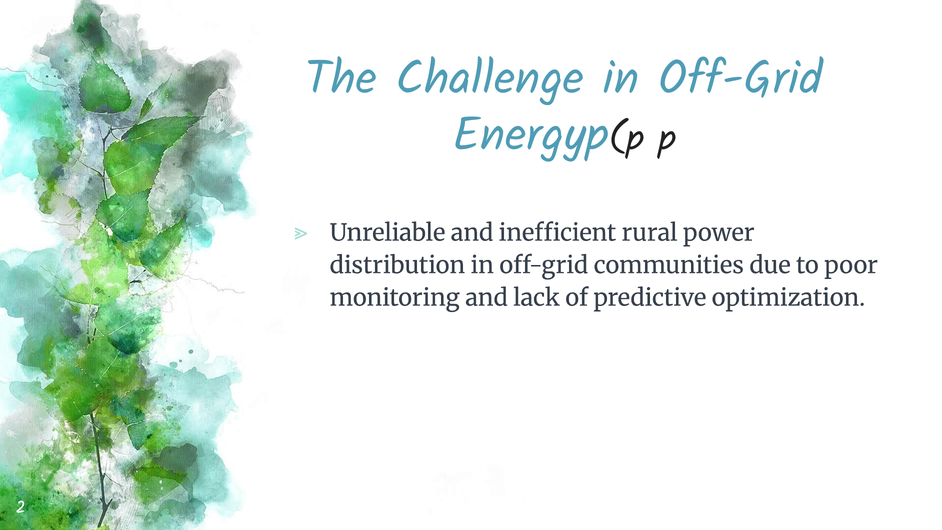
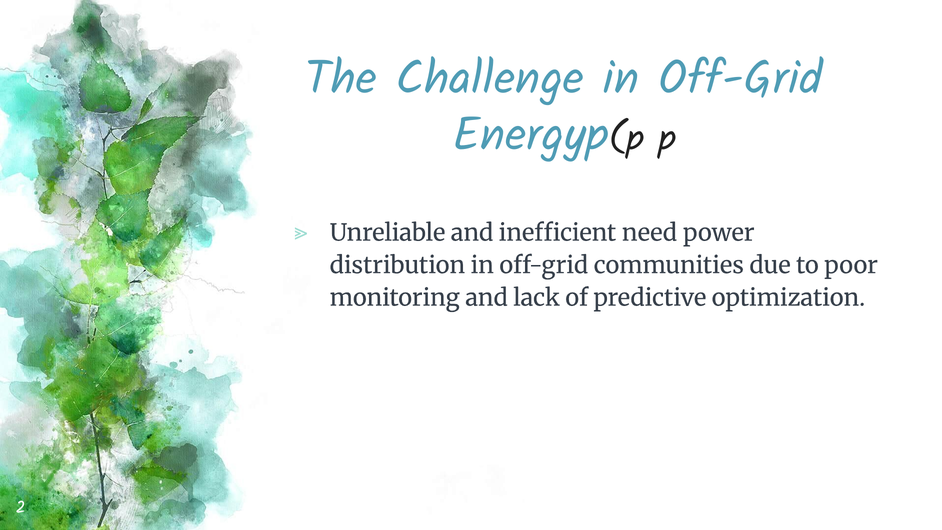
rural: rural -> need
